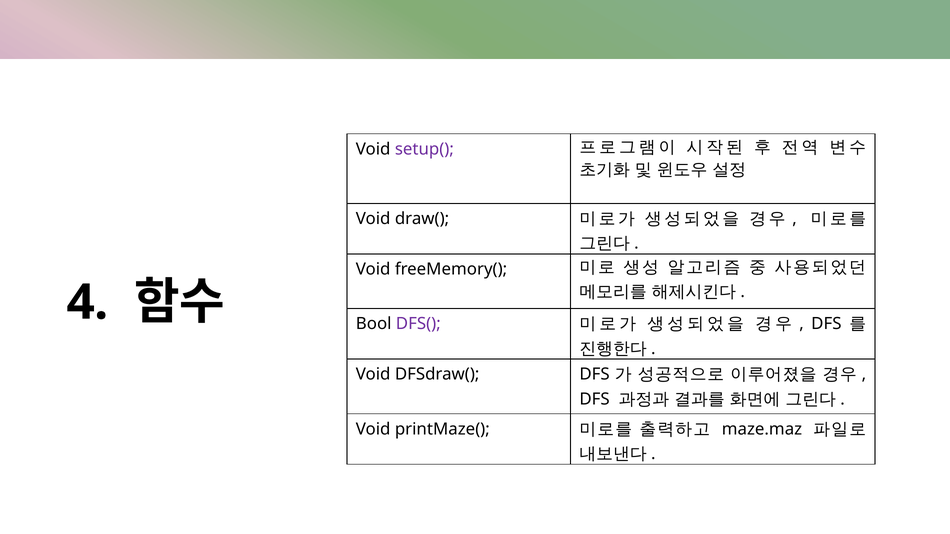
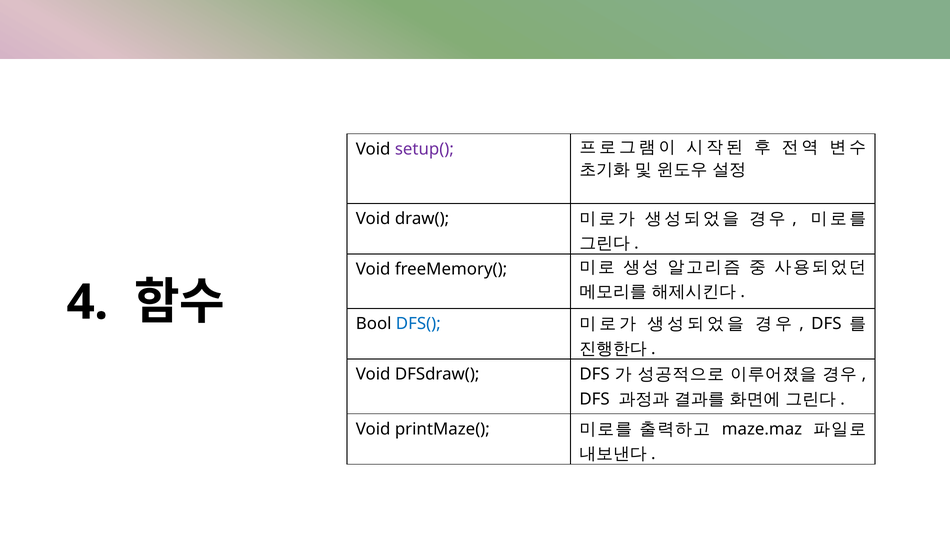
DFS( colour: purple -> blue
